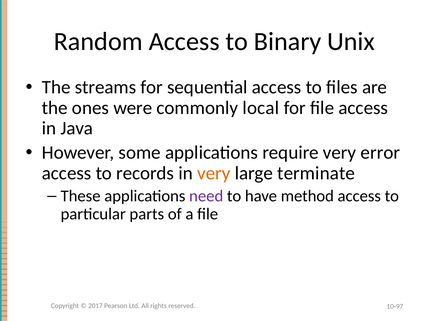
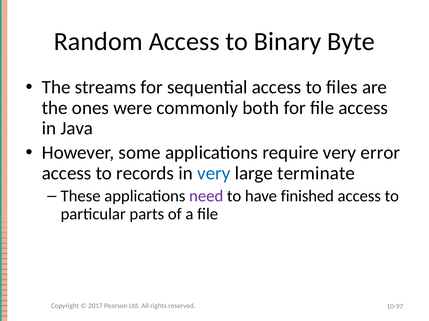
Unix: Unix -> Byte
local: local -> both
very at (214, 174) colour: orange -> blue
method: method -> finished
